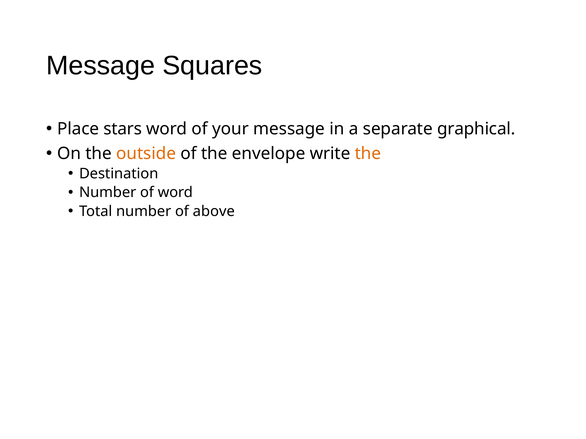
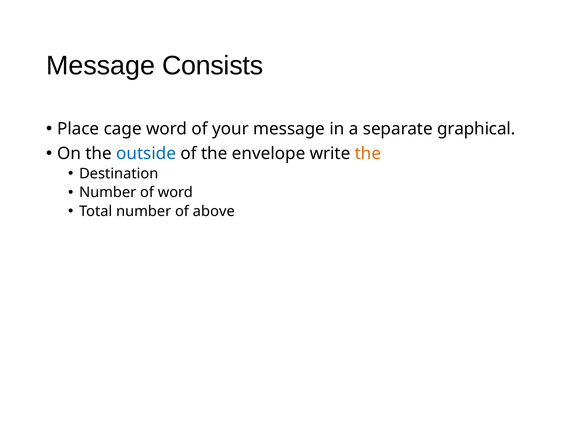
Squares: Squares -> Consists
stars: stars -> cage
outside colour: orange -> blue
